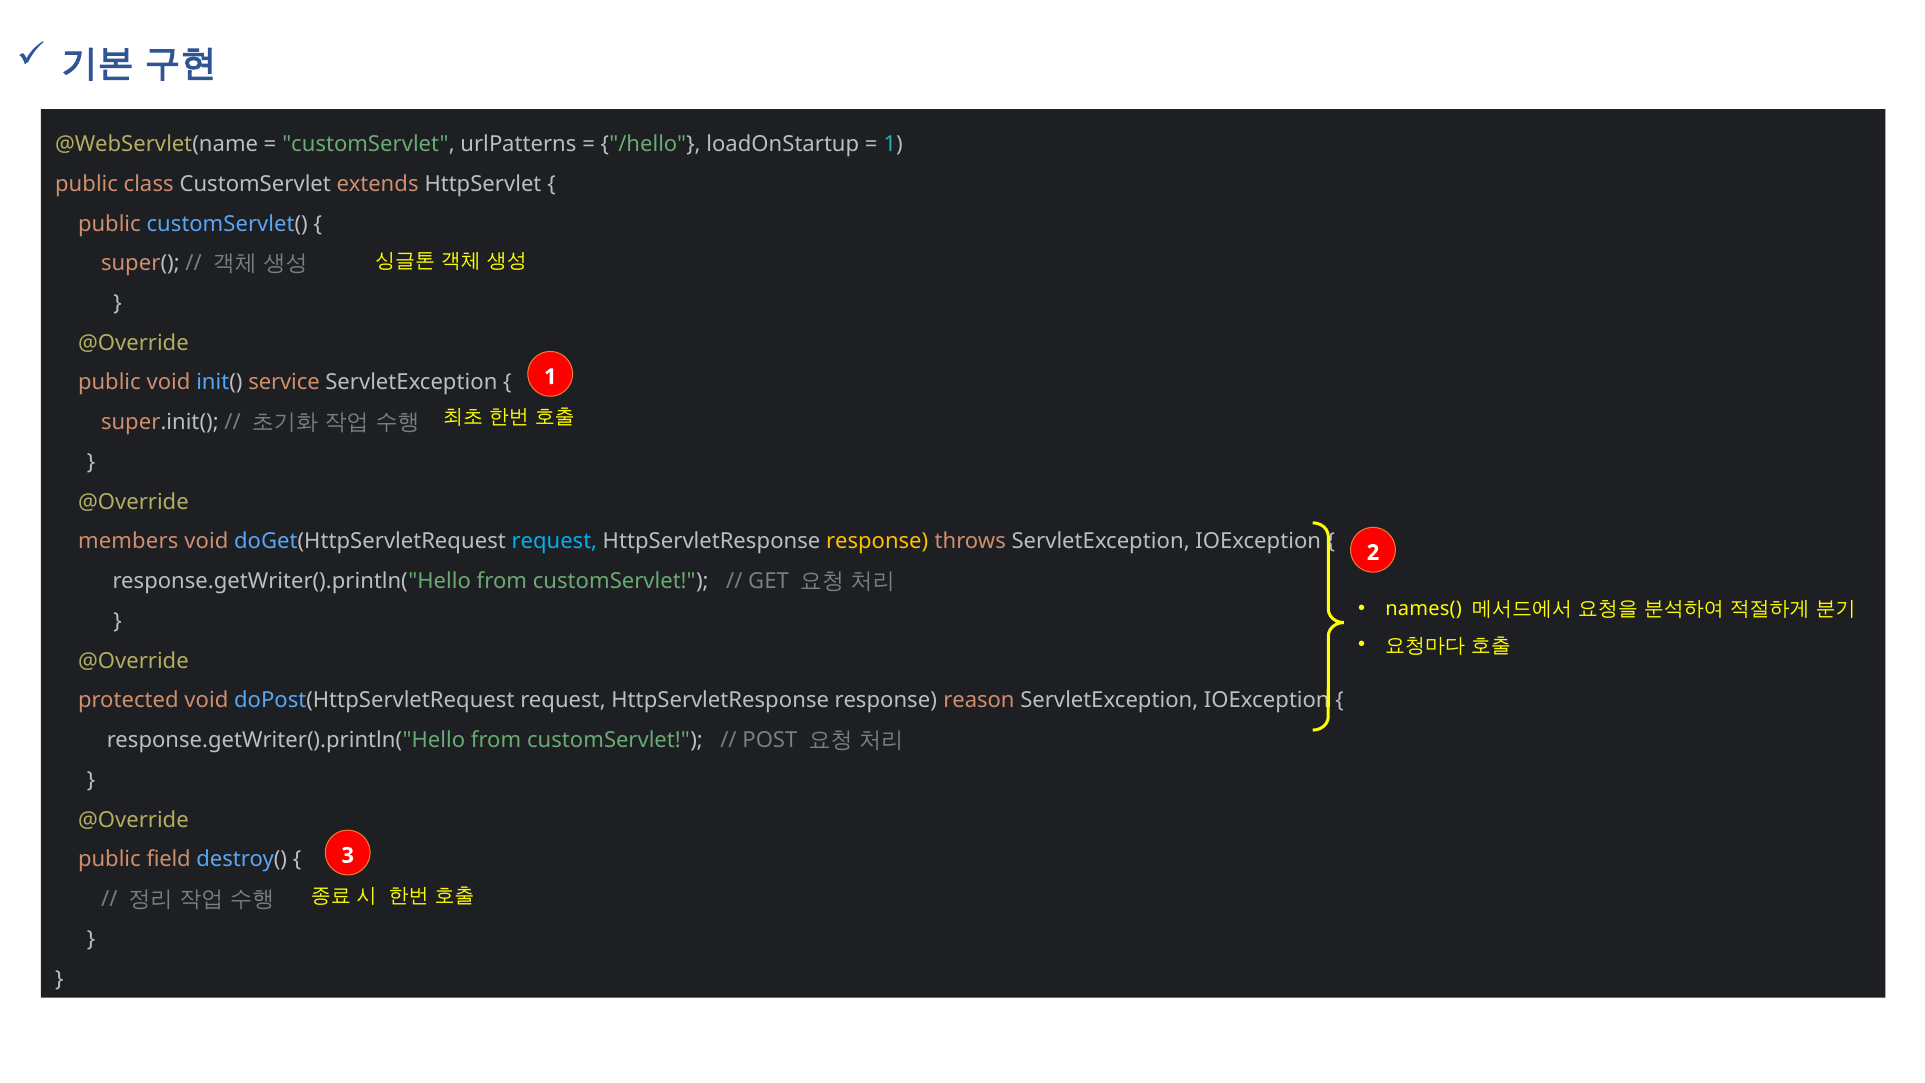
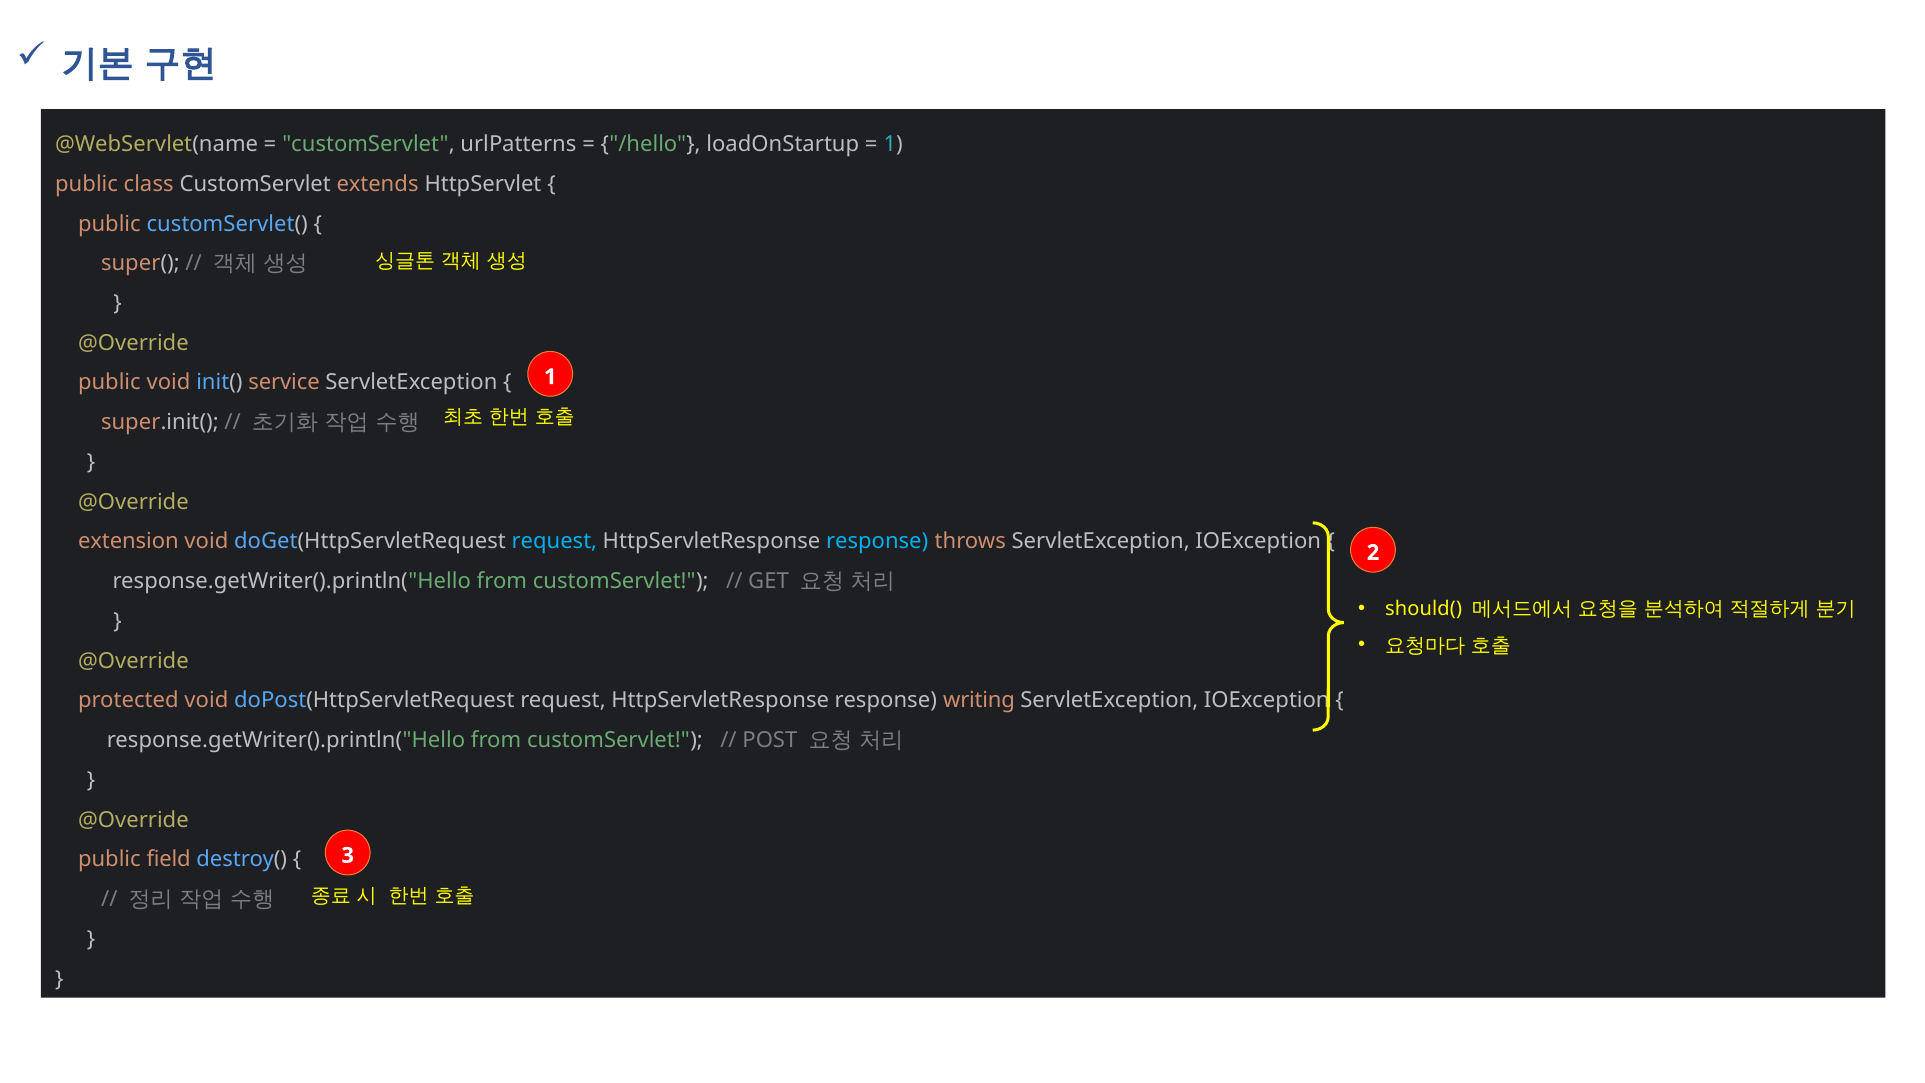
members: members -> extension
response at (877, 542) colour: yellow -> light blue
names(: names( -> should(
reason: reason -> writing
